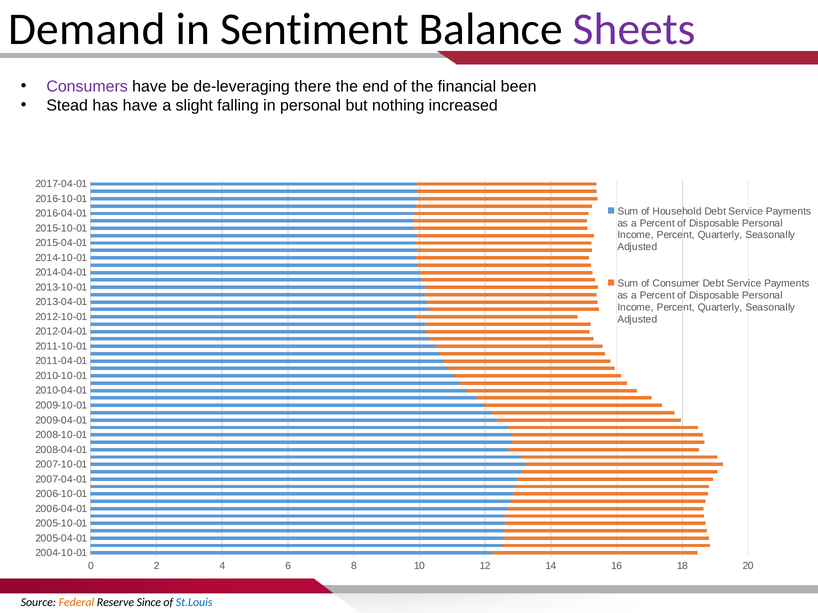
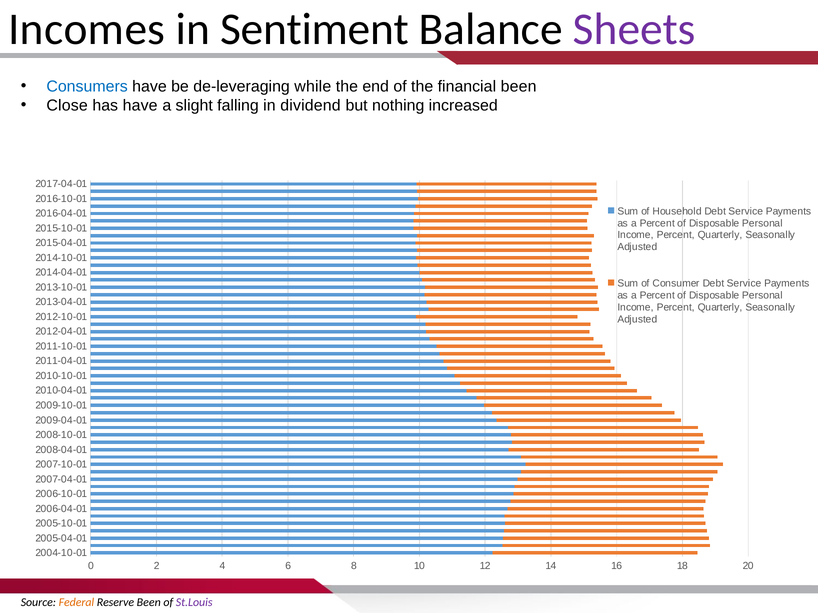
Demand: Demand -> Incomes
Consumers colour: purple -> blue
there: there -> while
Stead: Stead -> Close
in personal: personal -> dividend
Reserve Since: Since -> Been
St.Louis colour: blue -> purple
